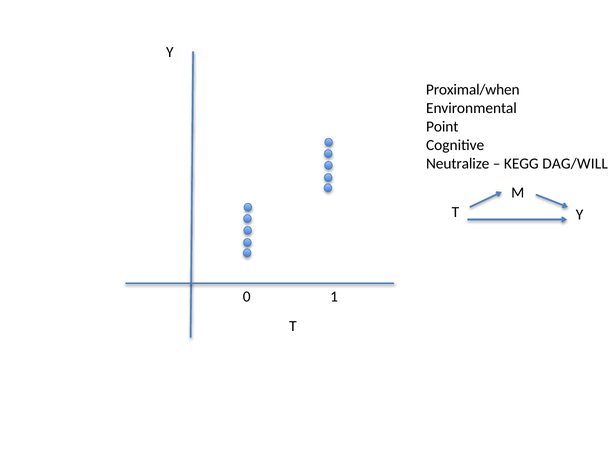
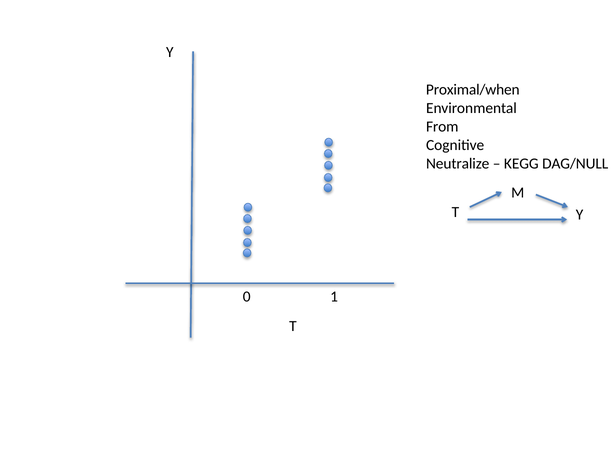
Point: Point -> From
DAG/WILL: DAG/WILL -> DAG/NULL
